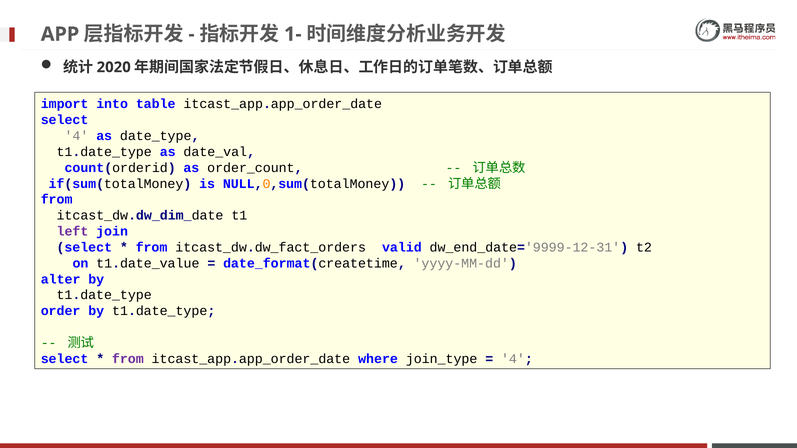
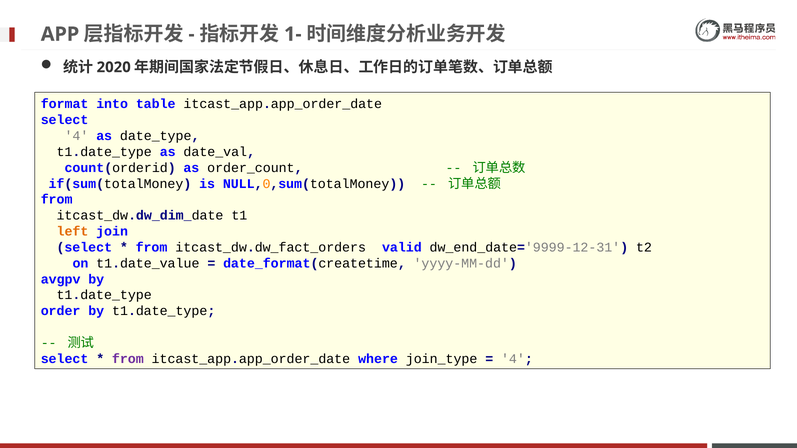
import: import -> format
left colour: purple -> orange
alter: alter -> avgpv
